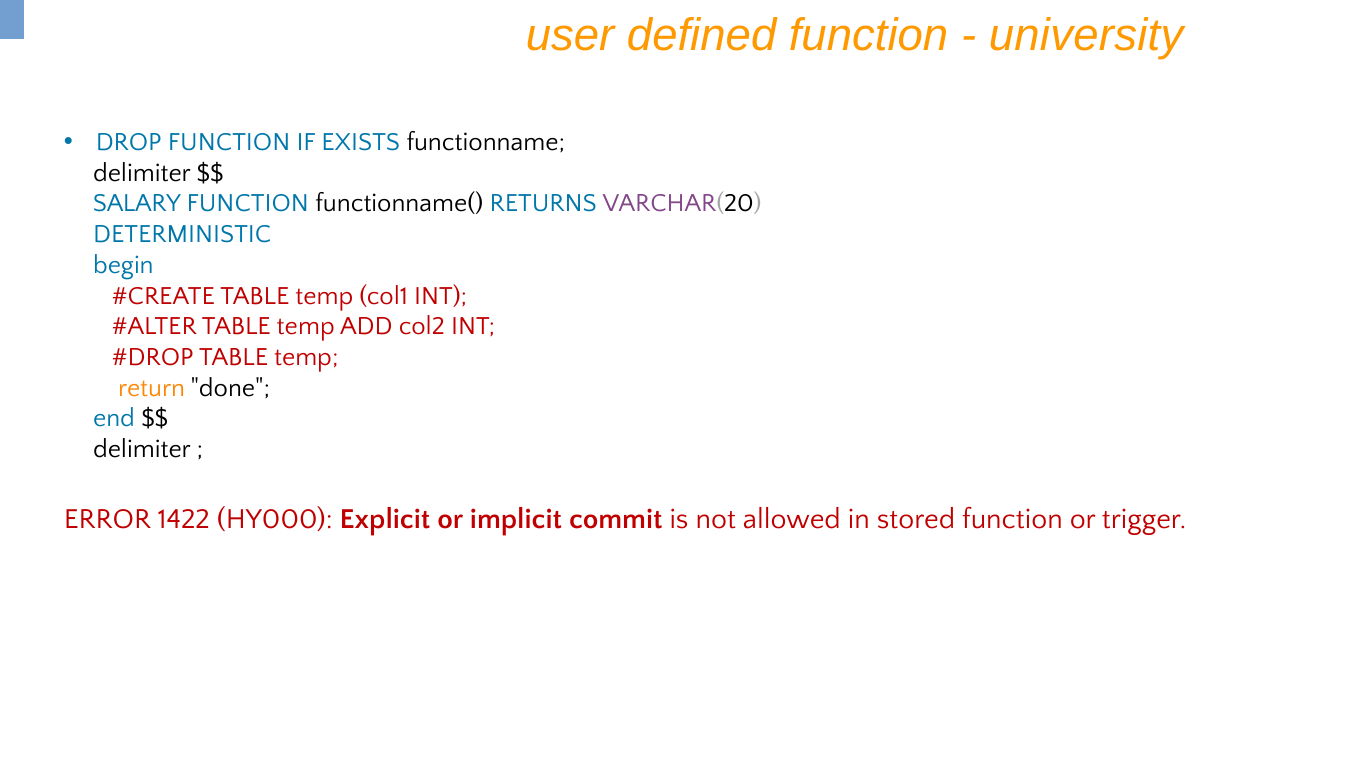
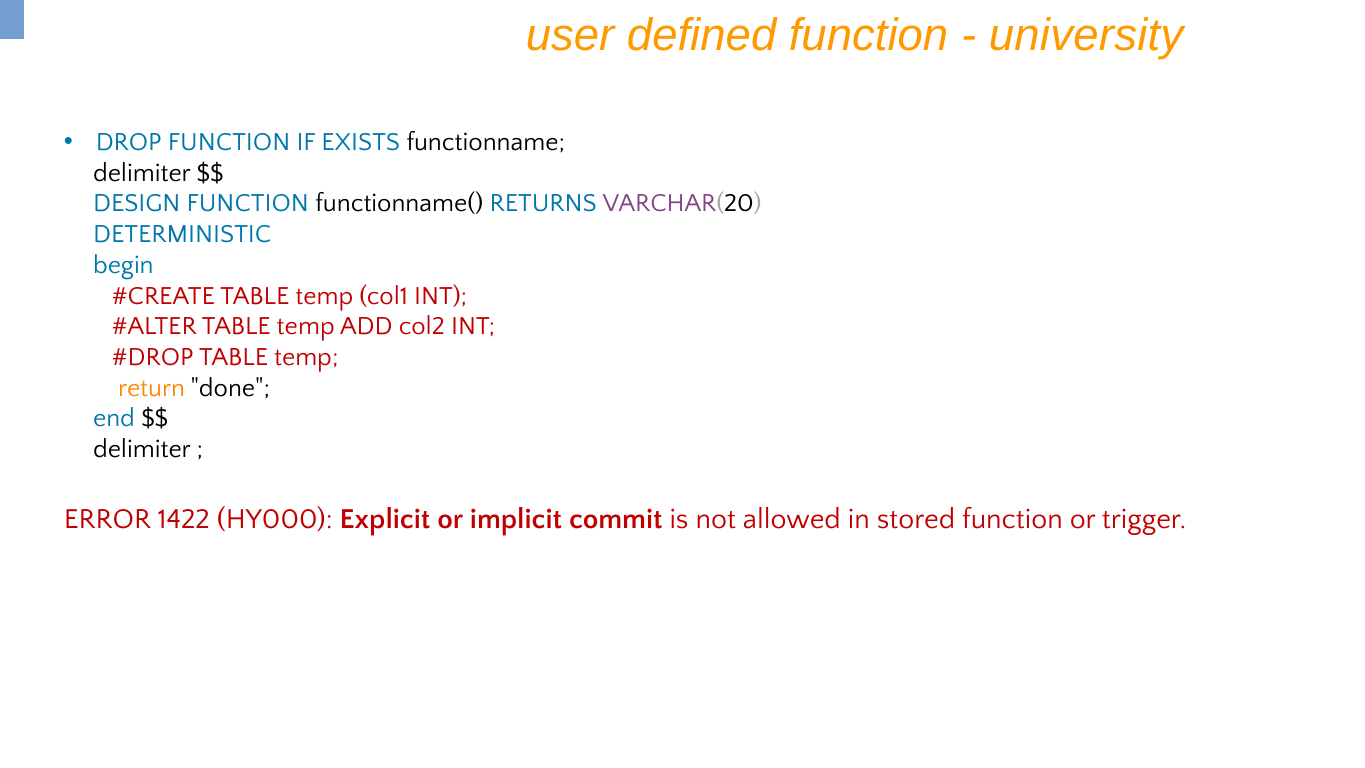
SALARY: SALARY -> DESIGN
